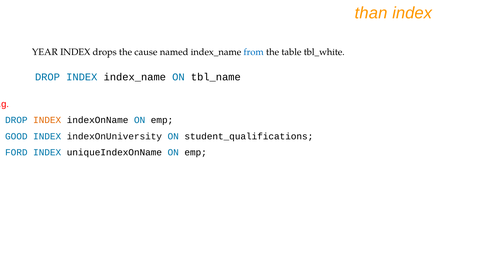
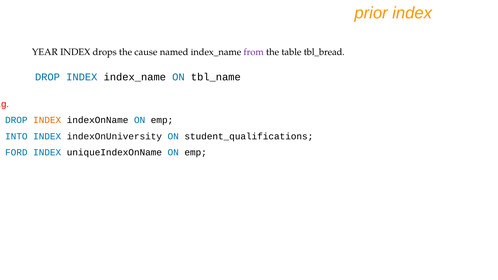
than: than -> prior
from colour: blue -> purple
tbl_white: tbl_white -> tbl_bread
GOOD: GOOD -> INTO
